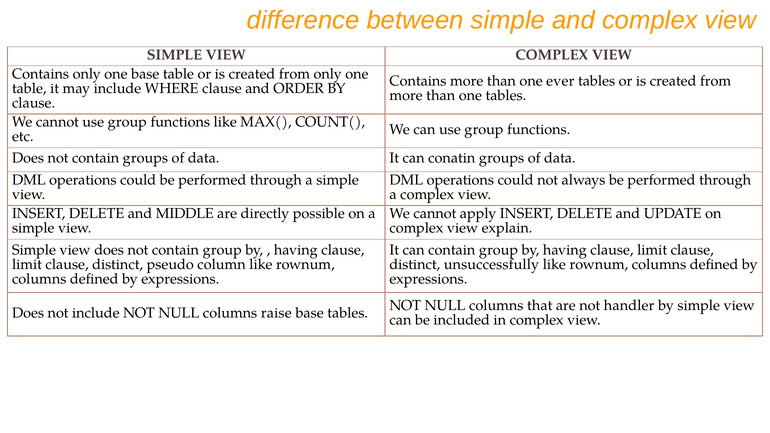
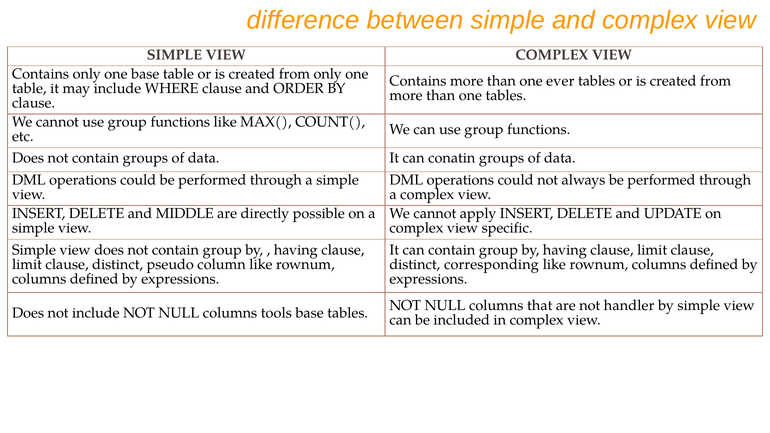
explain: explain -> specific
unsuccessfully: unsuccessfully -> corresponding
raise: raise -> tools
